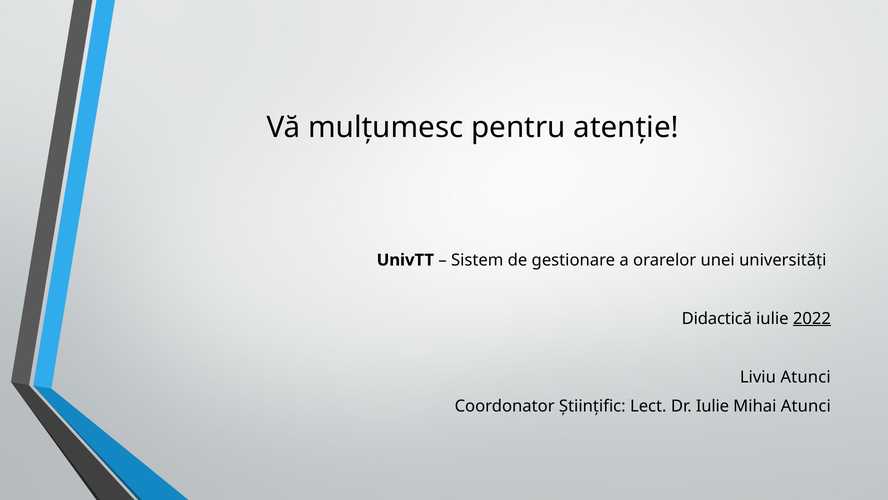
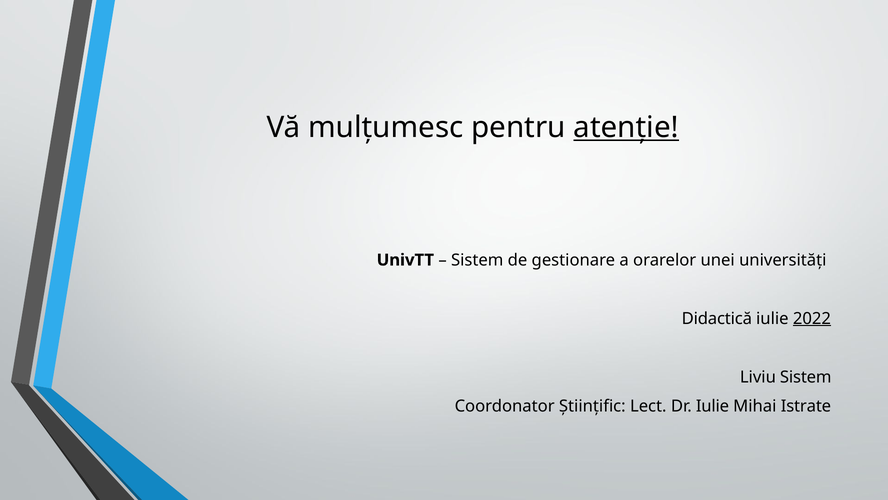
atenție underline: none -> present
Liviu Atunci: Atunci -> Sistem
Mihai Atunci: Atunci -> Istrate
